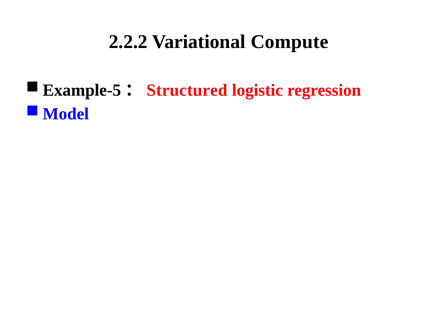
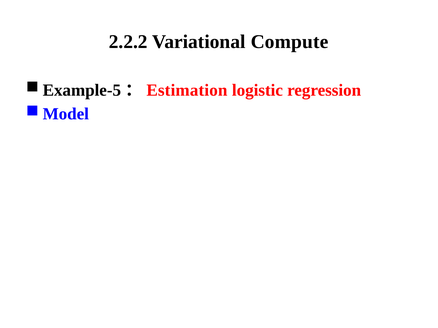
Structured: Structured -> Estimation
